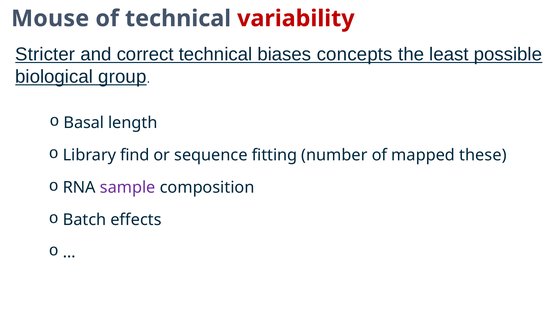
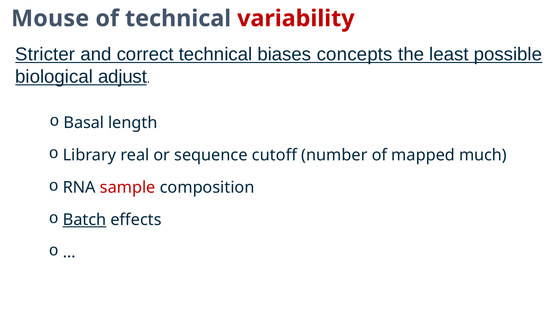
group: group -> adjust
find: find -> real
fitting: fitting -> cutoff
these: these -> much
sample colour: purple -> red
Batch underline: none -> present
